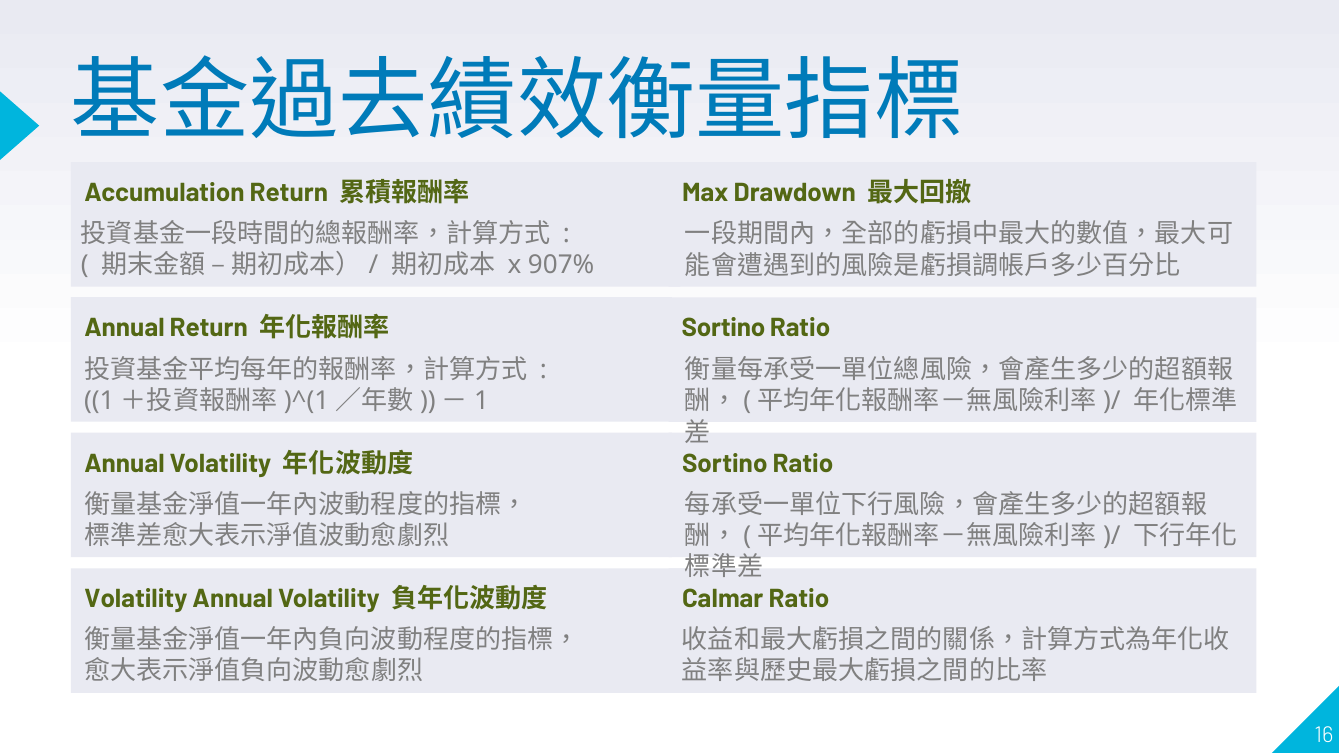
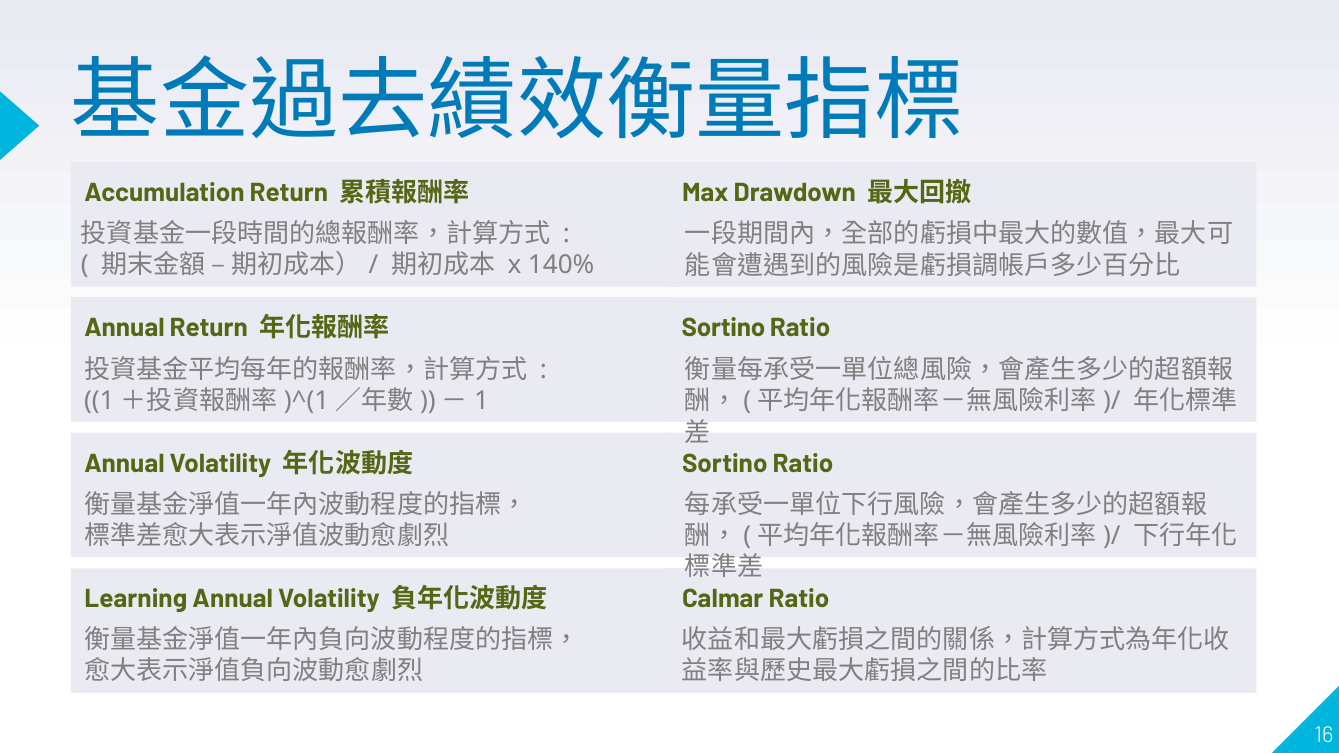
907%: 907% -> 140%
Volatility at (136, 599): Volatility -> Learning
